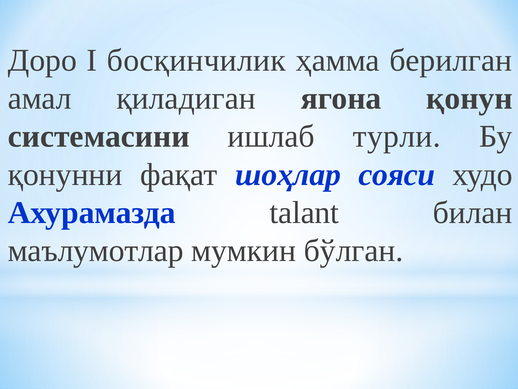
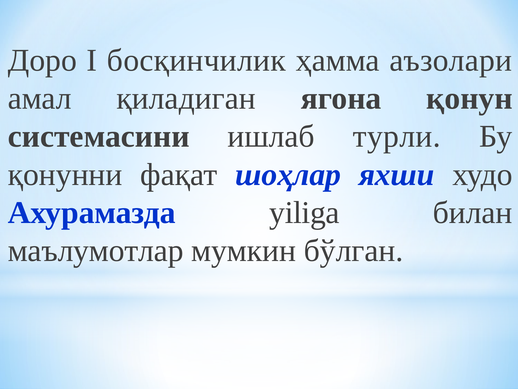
берилган: берилган -> аъзолари
сояси: сояси -> яхши
talant: talant -> yiliga
